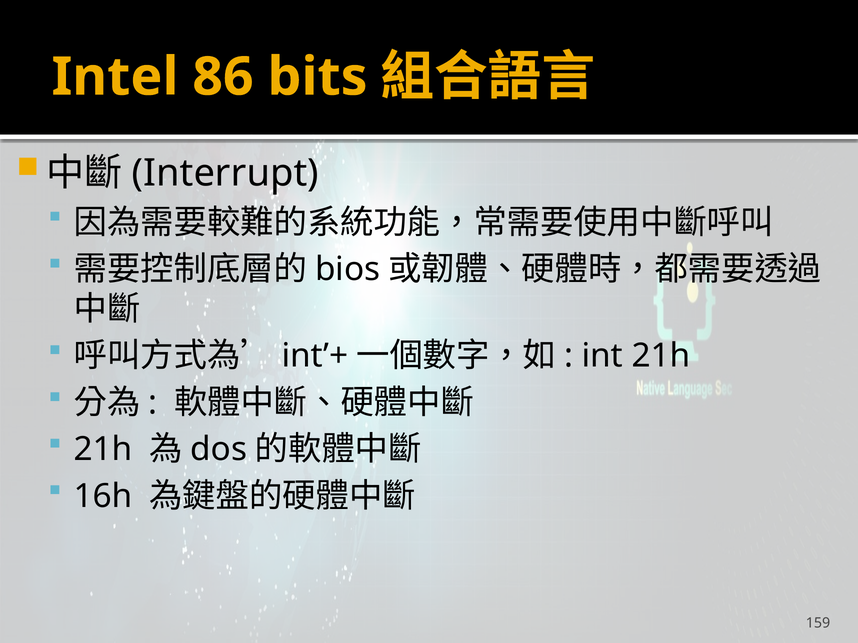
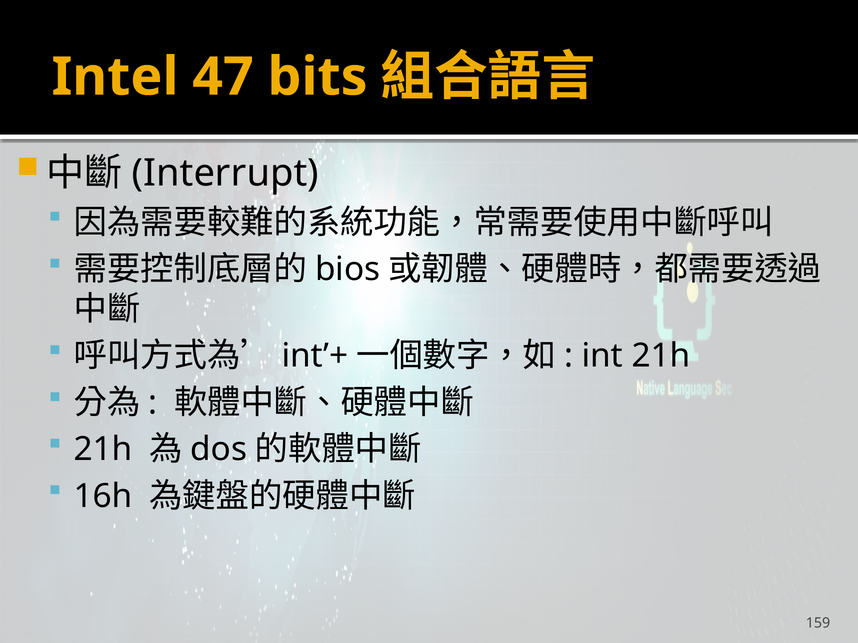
86: 86 -> 47
